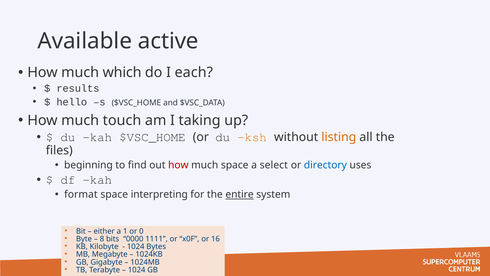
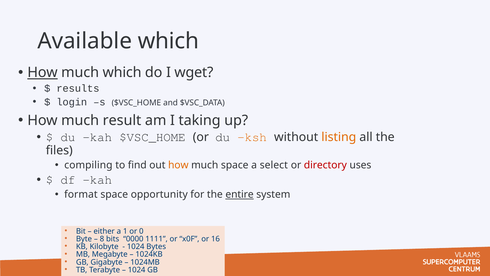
Available active: active -> which
How at (43, 73) underline: none -> present
each: each -> wget
hello: hello -> login
touch: touch -> result
beginning: beginning -> compiling
how at (178, 165) colour: red -> orange
directory colour: blue -> red
interpreting: interpreting -> opportunity
